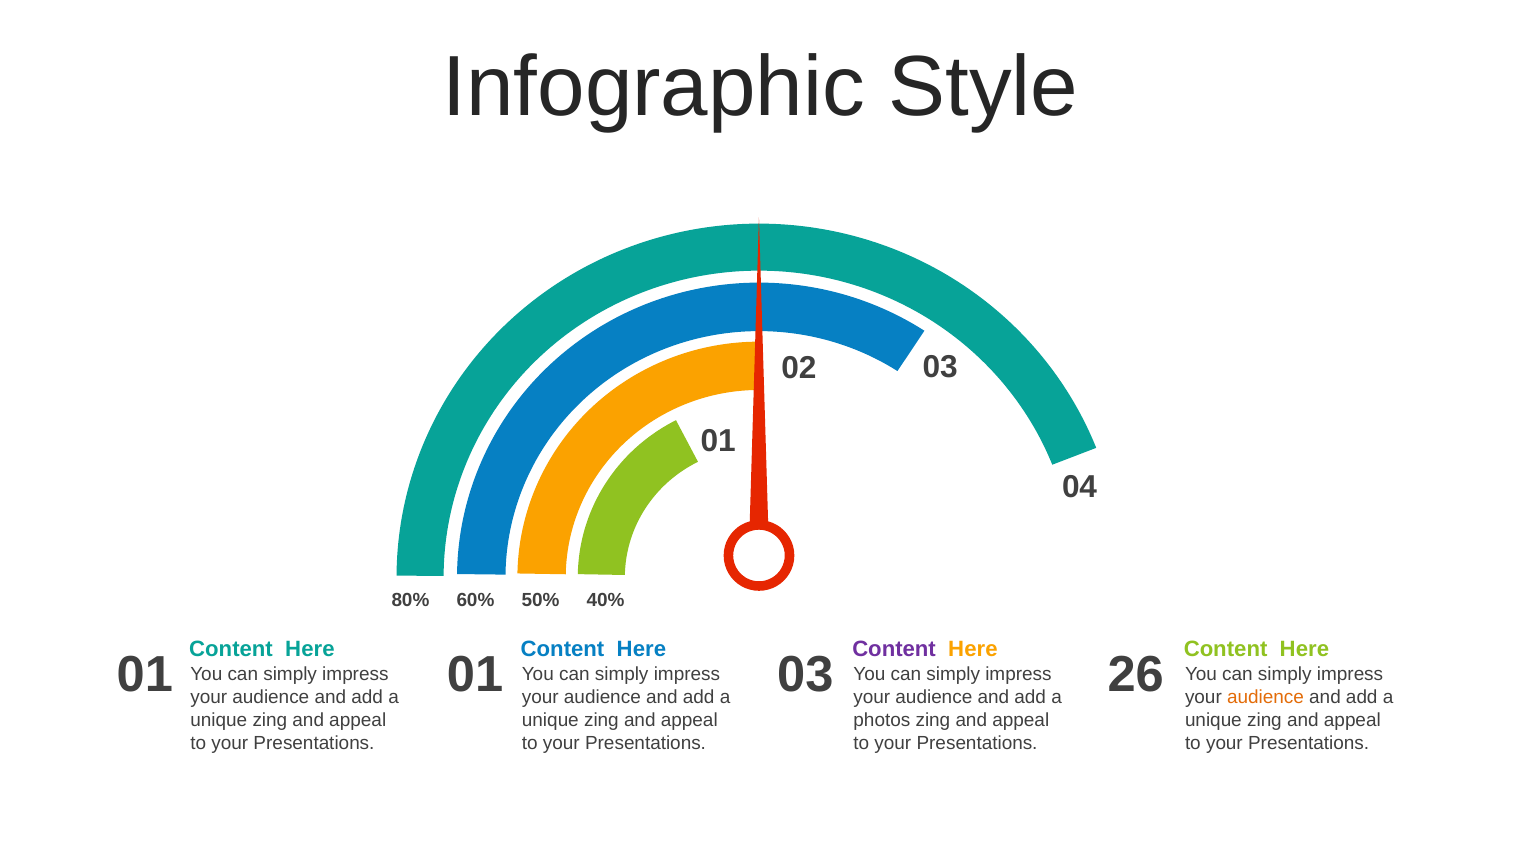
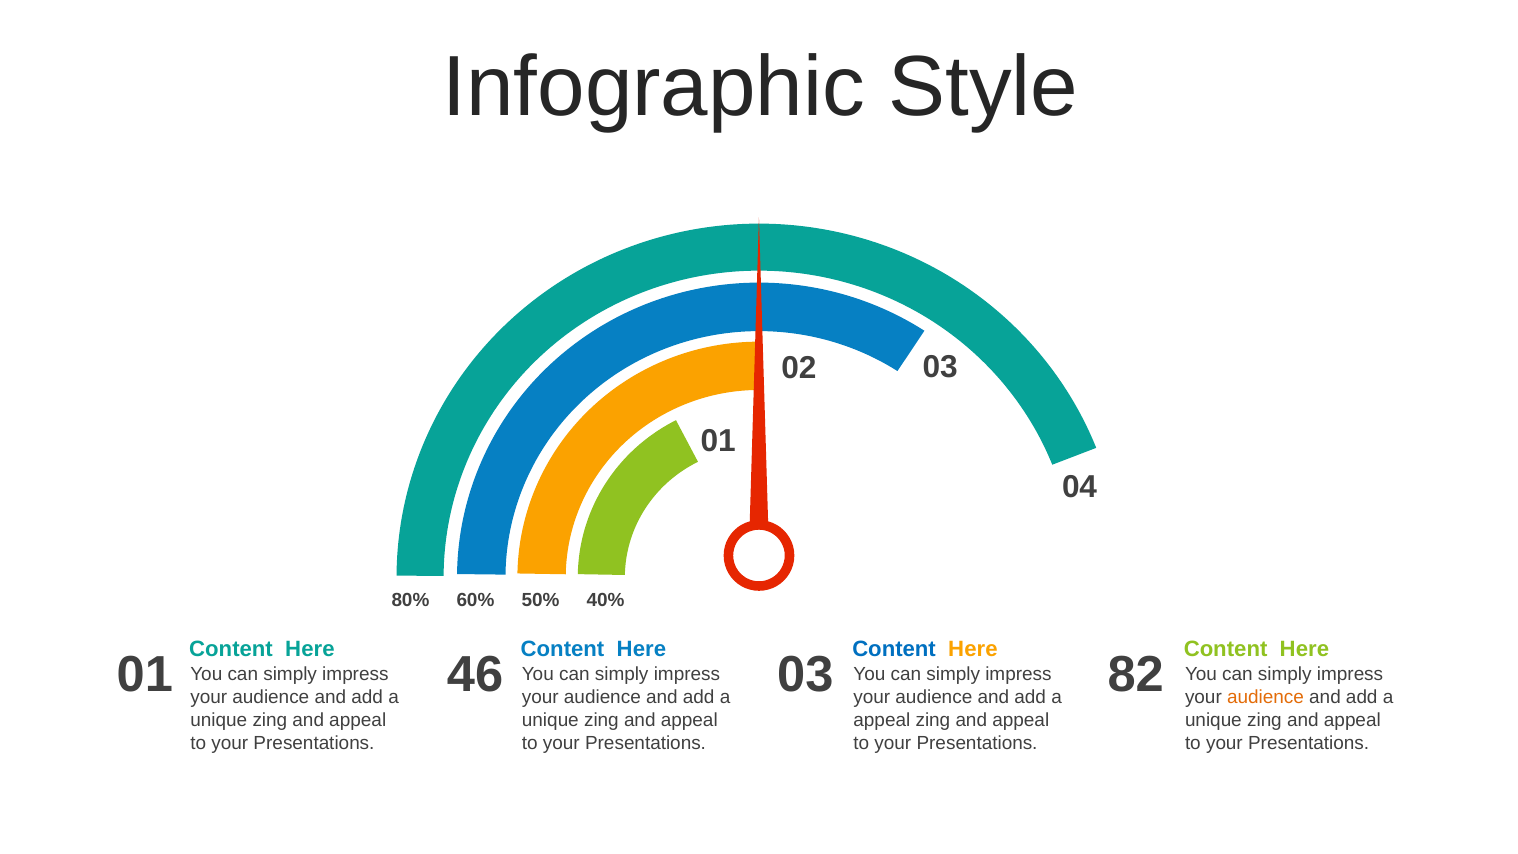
Content at (894, 649) colour: purple -> blue
01 01: 01 -> 46
26: 26 -> 82
photos at (882, 720): photos -> appeal
